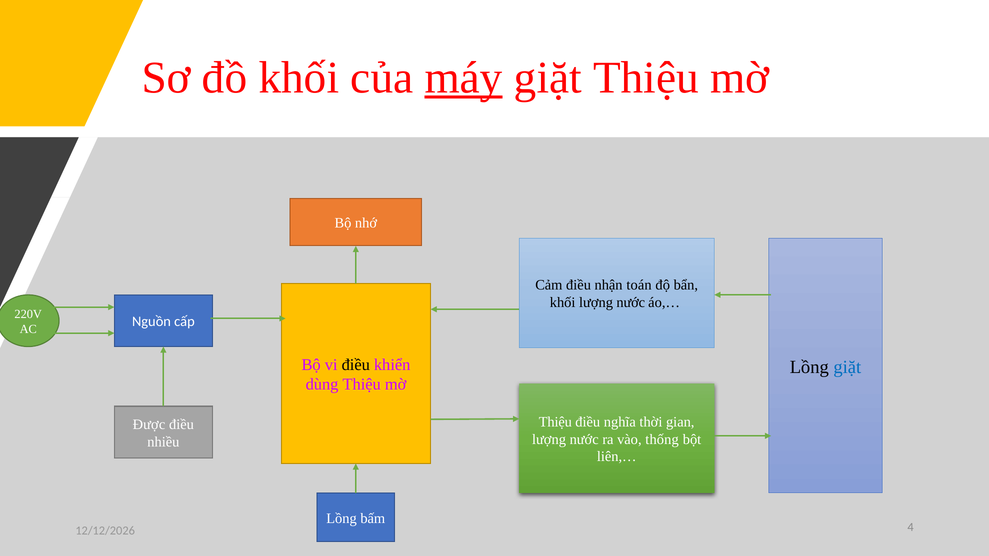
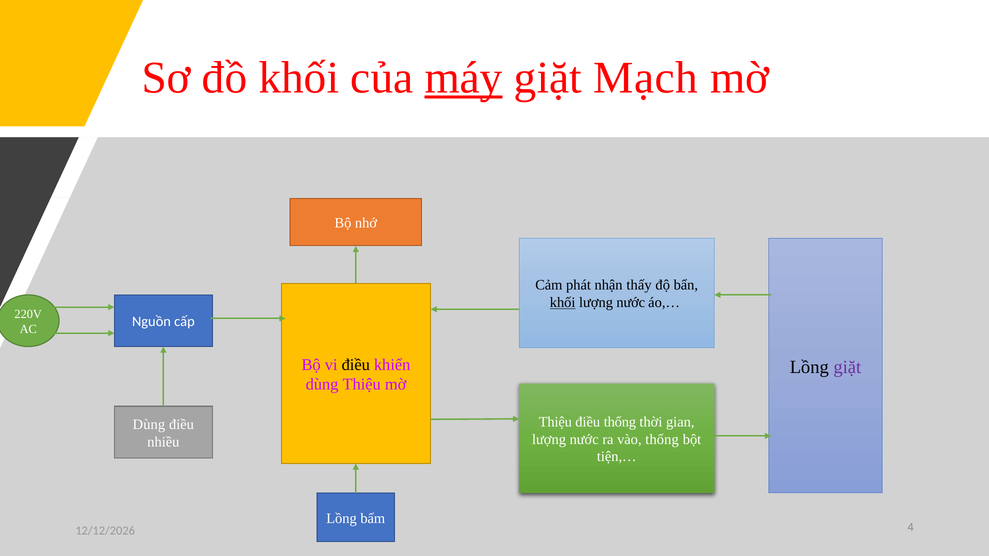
giặt Thiệu: Thiệu -> Mạch
Cảm điều: điều -> phát
toán: toán -> thấy
khối at (563, 303) underline: none -> present
giặt at (847, 367) colour: blue -> purple
điều nghĩa: nghĩa -> thống
Được at (149, 425): Được -> Dùng
liên,…: liên,… -> tiện,…
